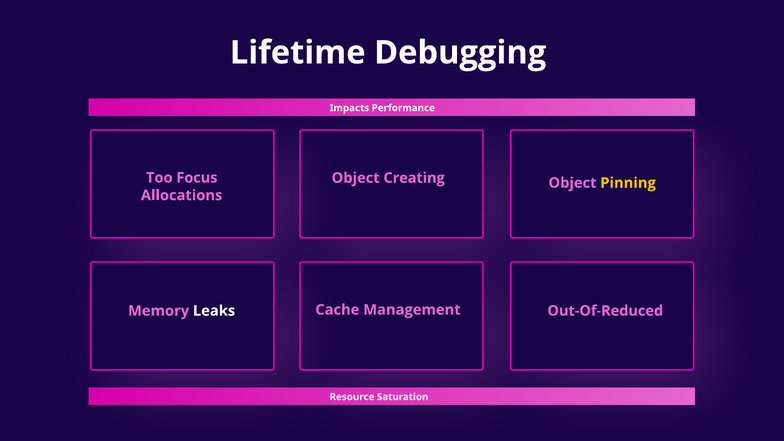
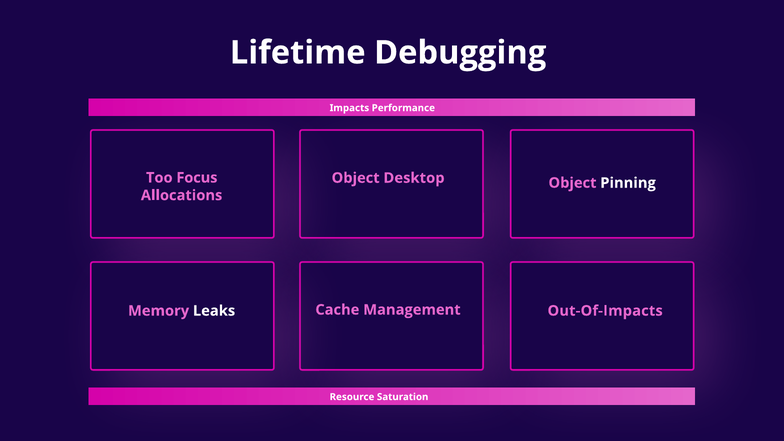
Creating: Creating -> Desktop
Pinning colour: yellow -> white
Out-Of-Reduced: Out-Of-Reduced -> Out-Of-Impacts
